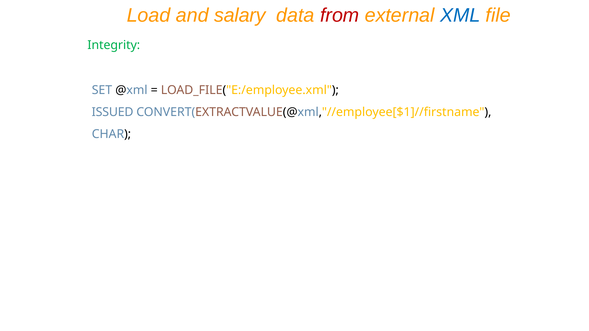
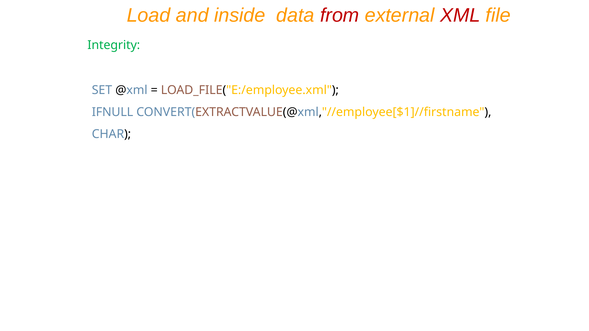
salary: salary -> inside
XML colour: blue -> red
ISSUED: ISSUED -> IFNULL
